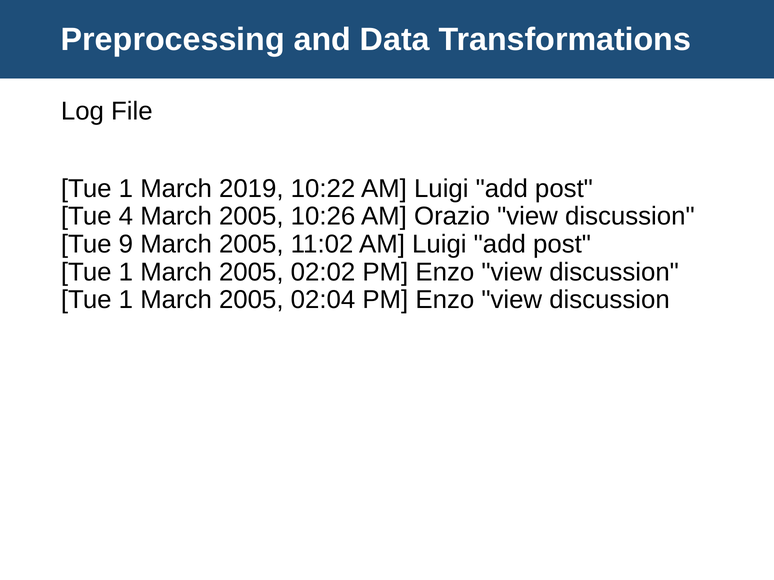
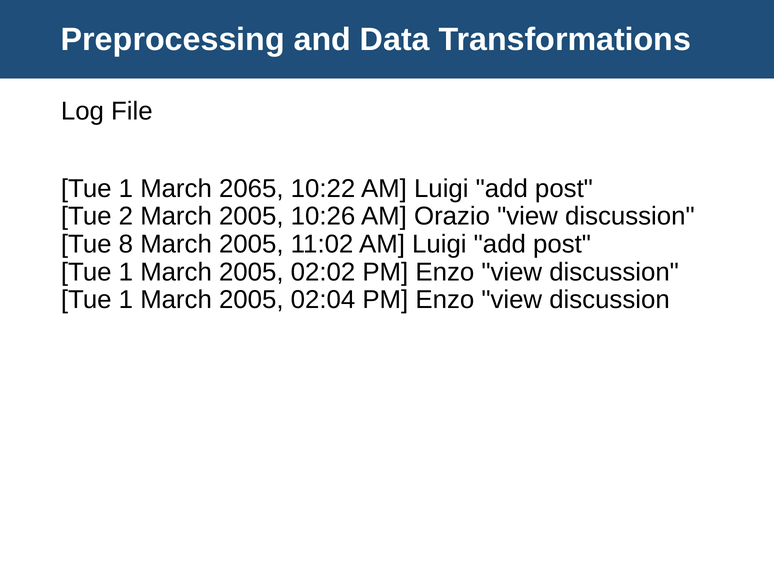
2019: 2019 -> 2065
4: 4 -> 2
9: 9 -> 8
